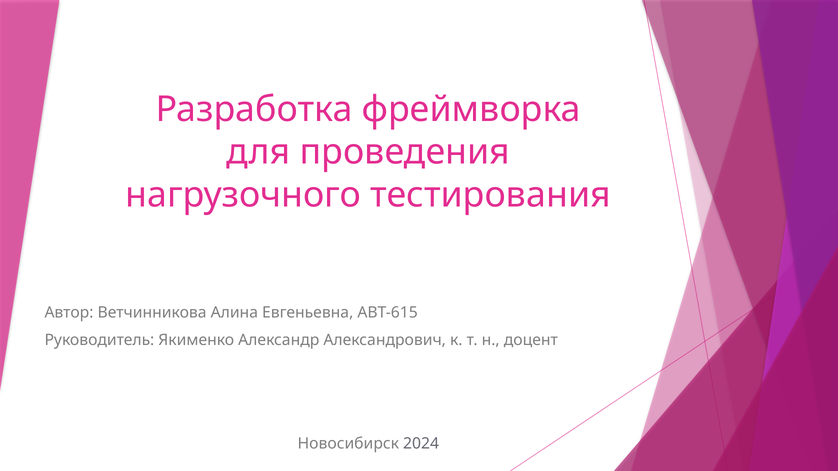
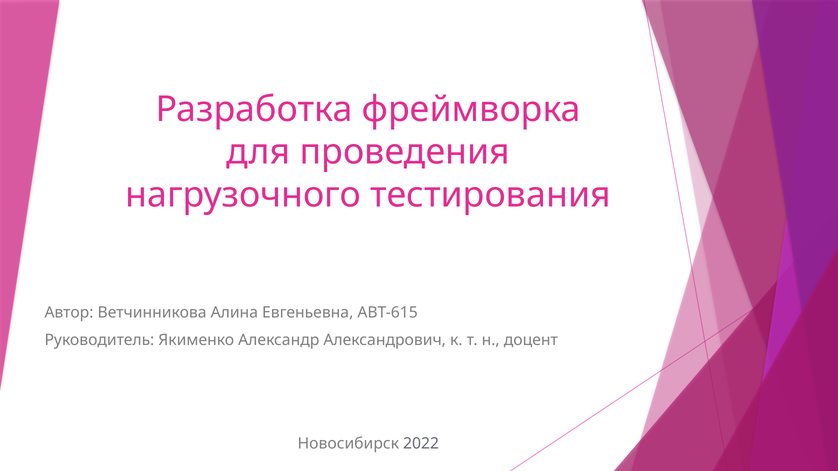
2024: 2024 -> 2022
